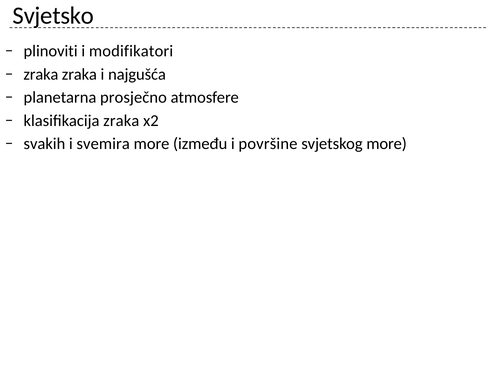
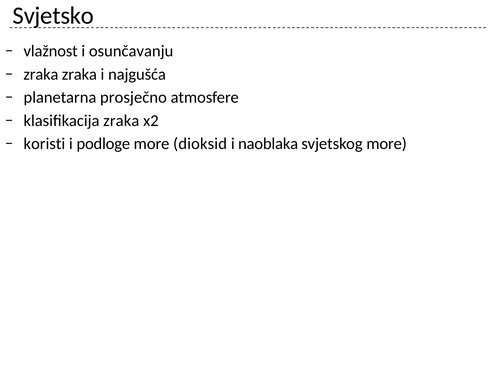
plinoviti: plinoviti -> vlažnost
modifikatori: modifikatori -> osunčavanju
svakih: svakih -> koristi
svemira: svemira -> podloge
između: između -> dioksid
površine: površine -> naoblaka
